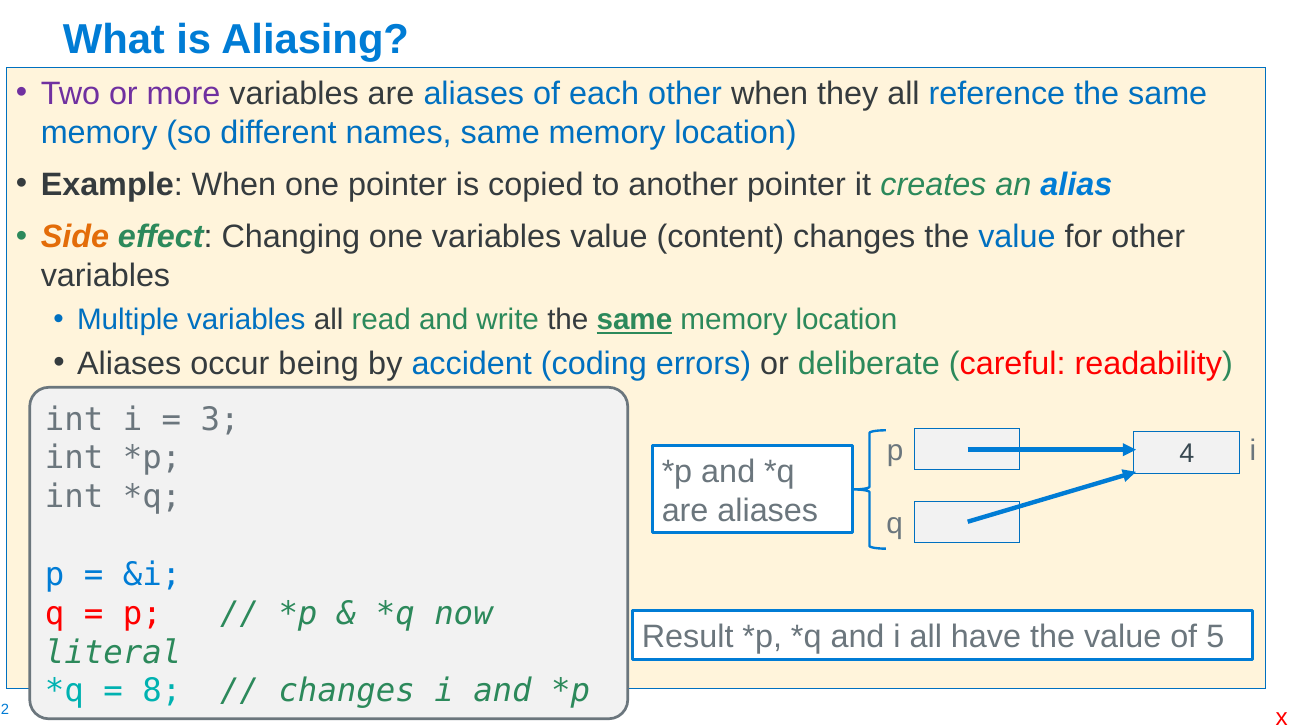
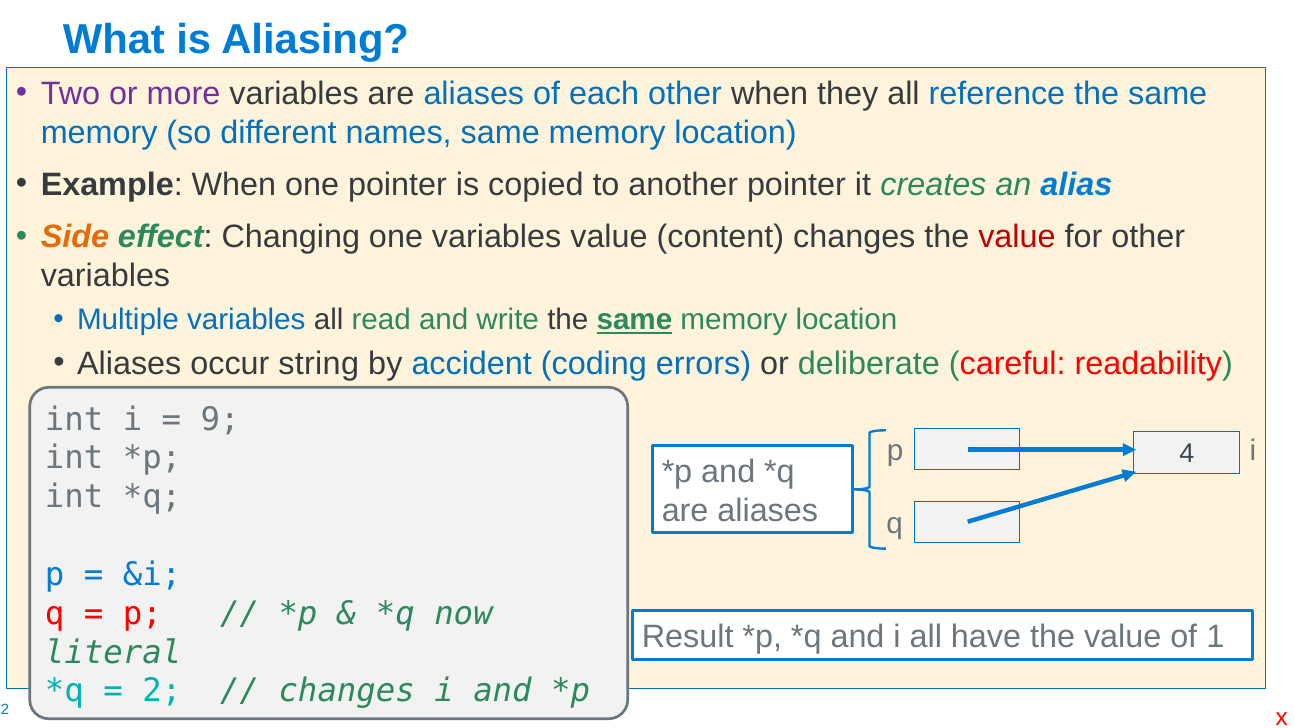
value at (1017, 237) colour: blue -> red
being: being -> string
3: 3 -> 9
5: 5 -> 1
8: 8 -> 2
